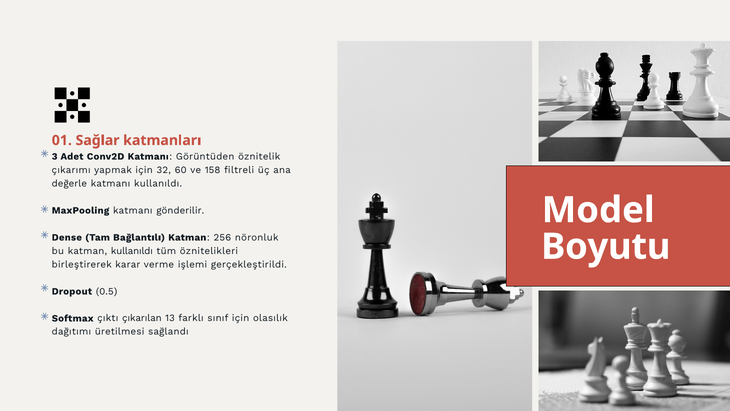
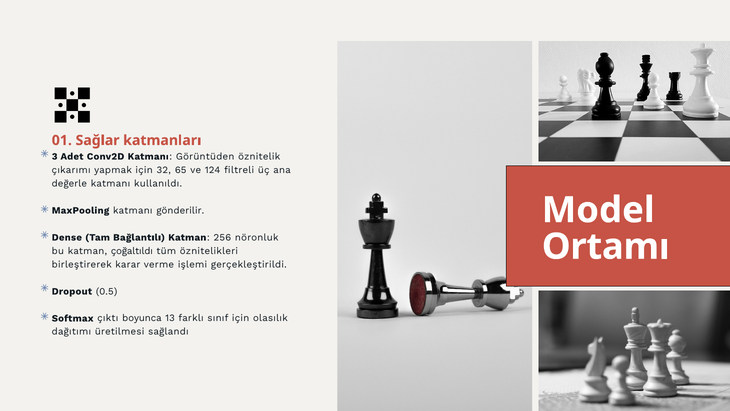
60: 60 -> 65
158: 158 -> 124
Boyutu: Boyutu -> Ortamı
katman kullanıldı: kullanıldı -> çoğaltıldı
çıkarılan: çıkarılan -> boyunca
